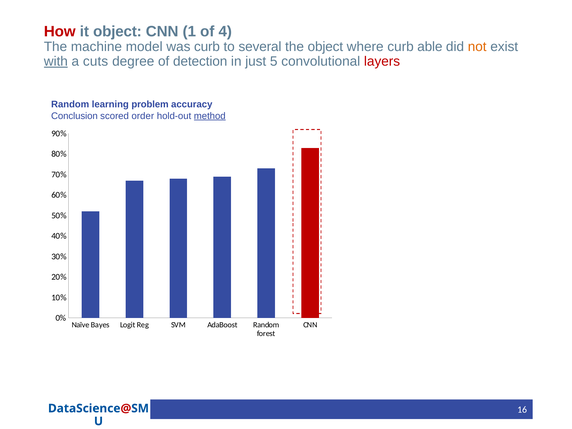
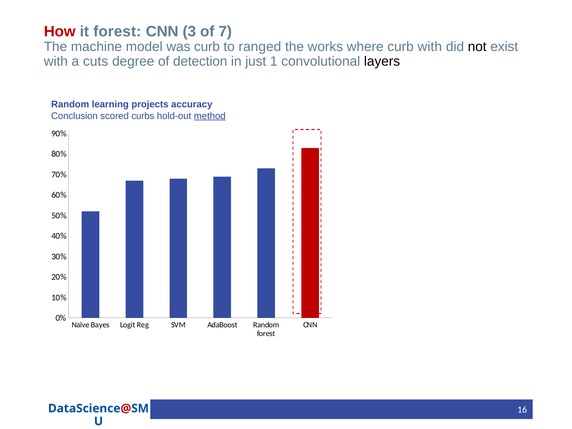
it object: object -> forest
1: 1 -> 3
4: 4 -> 7
several: several -> ranged
the object: object -> works
curb able: able -> with
not colour: orange -> black
with at (56, 61) underline: present -> none
5: 5 -> 1
layers colour: red -> black
problem: problem -> projects
order: order -> curbs
